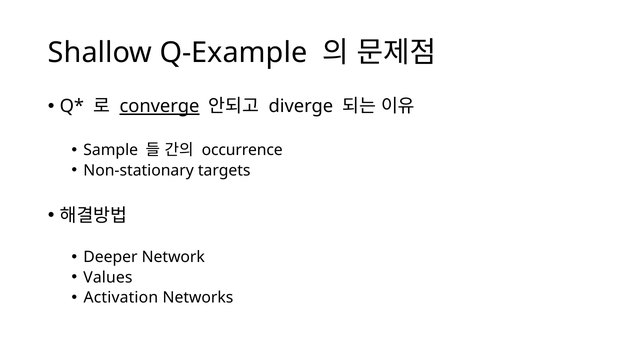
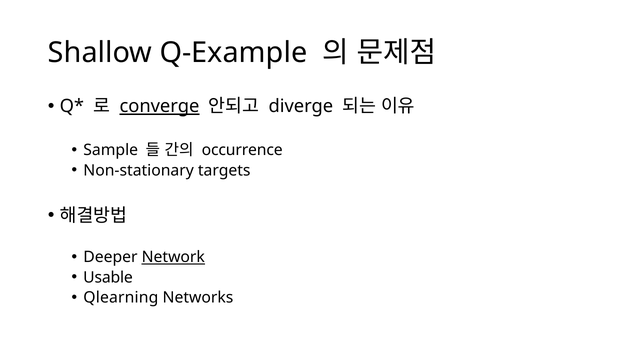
Network underline: none -> present
Values: Values -> Usable
Activation: Activation -> Qlearning
